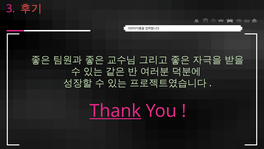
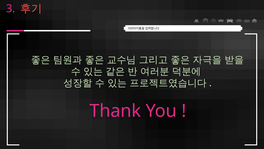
Thank underline: present -> none
